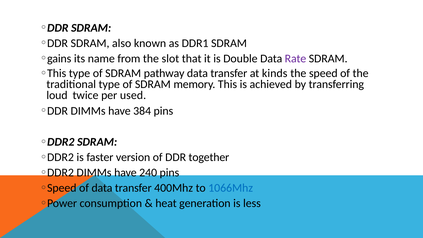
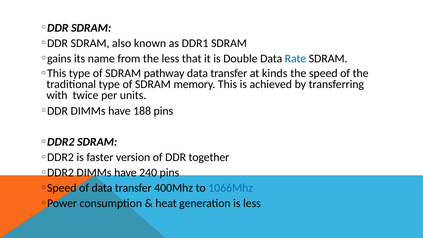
the slot: slot -> less
Rate colour: purple -> blue
loud: loud -> with
used: used -> units
384: 384 -> 188
